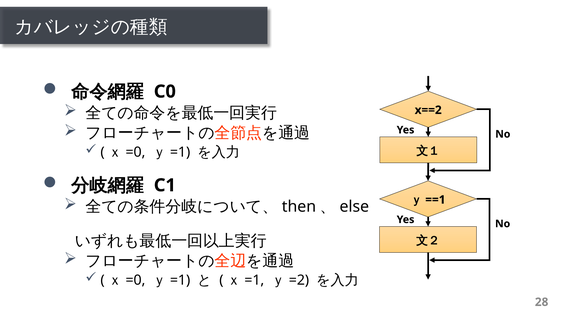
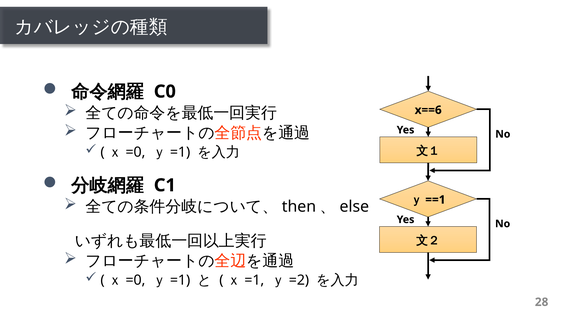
x==2: x==2 -> x==6
